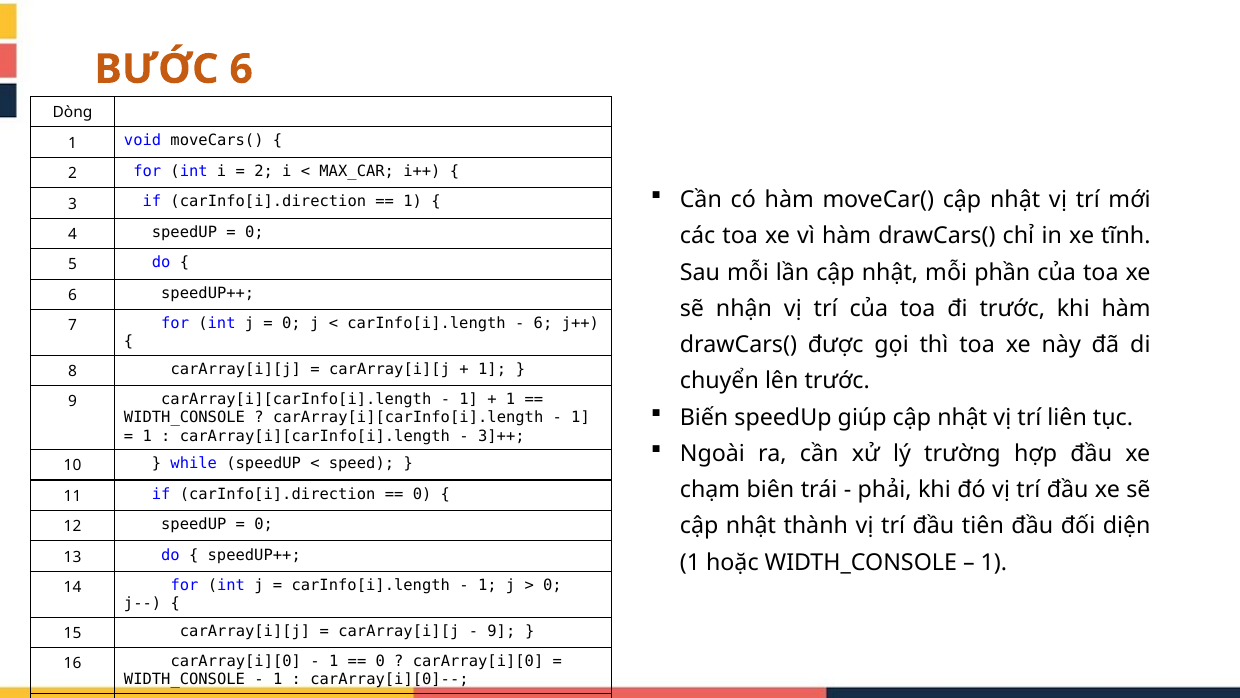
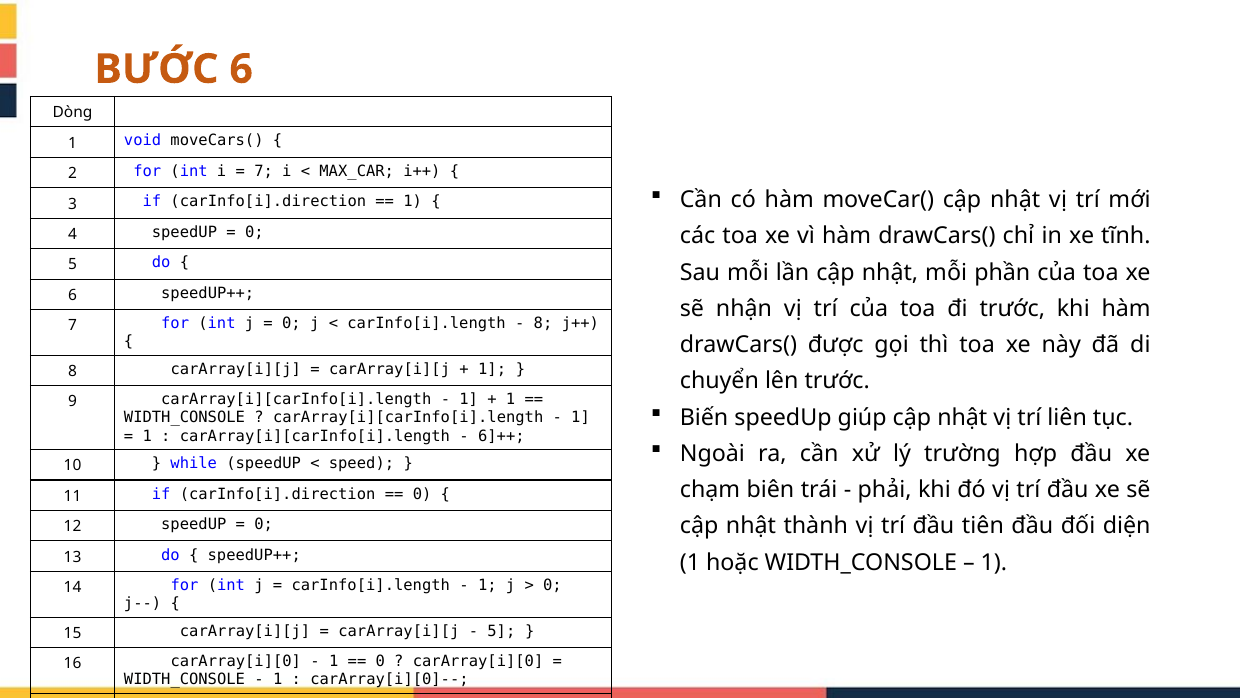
2 at (264, 171): 2 -> 7
6 at (543, 323): 6 -> 8
3]++: 3]++ -> 6]++
9 at (501, 631): 9 -> 5
